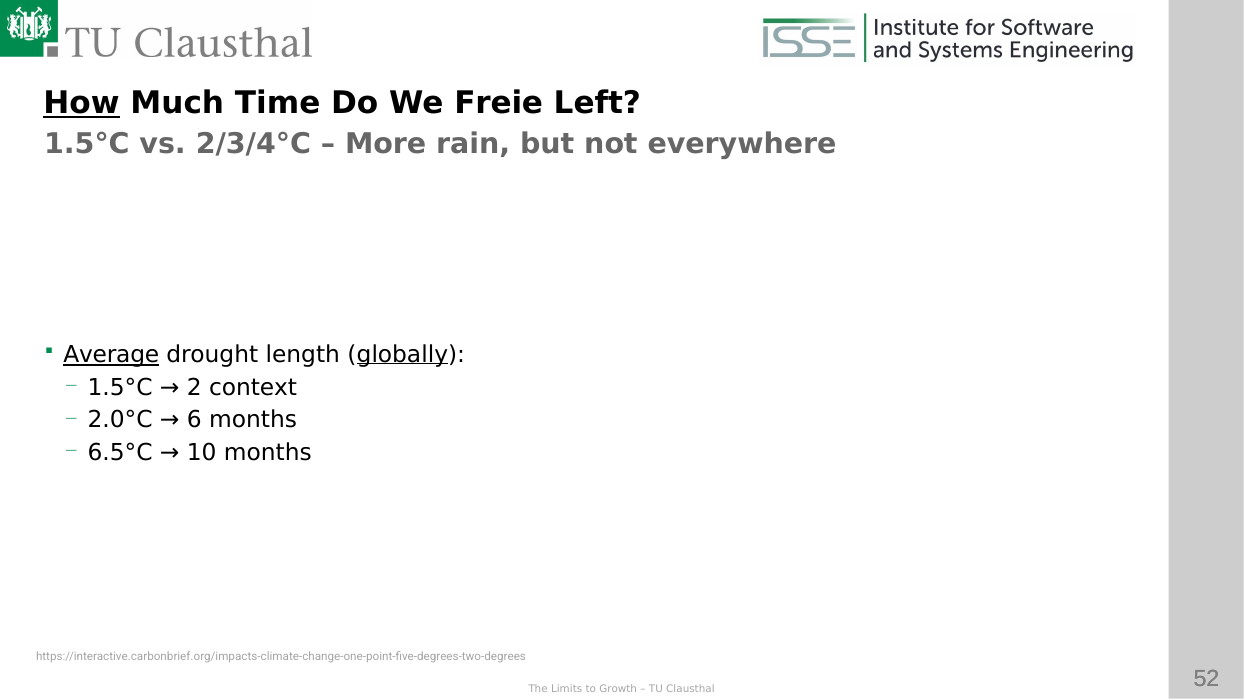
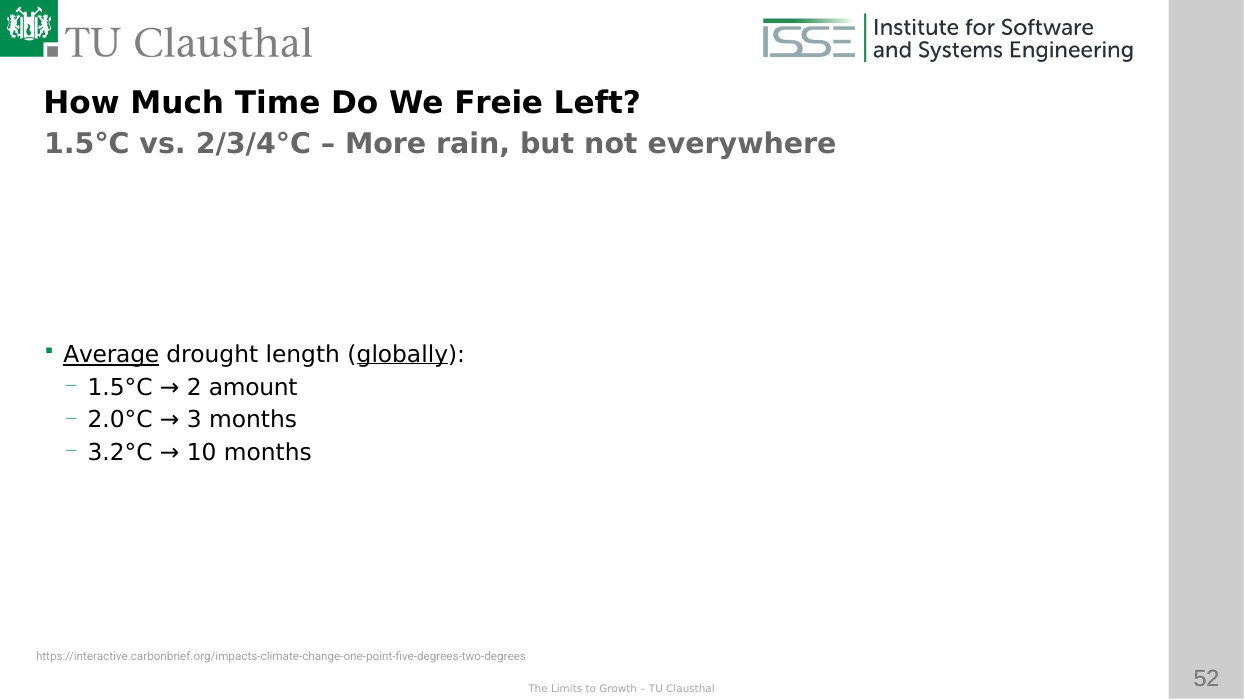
How underline: present -> none
context: context -> amount
6: 6 -> 3
6.5°C: 6.5°C -> 3.2°C
